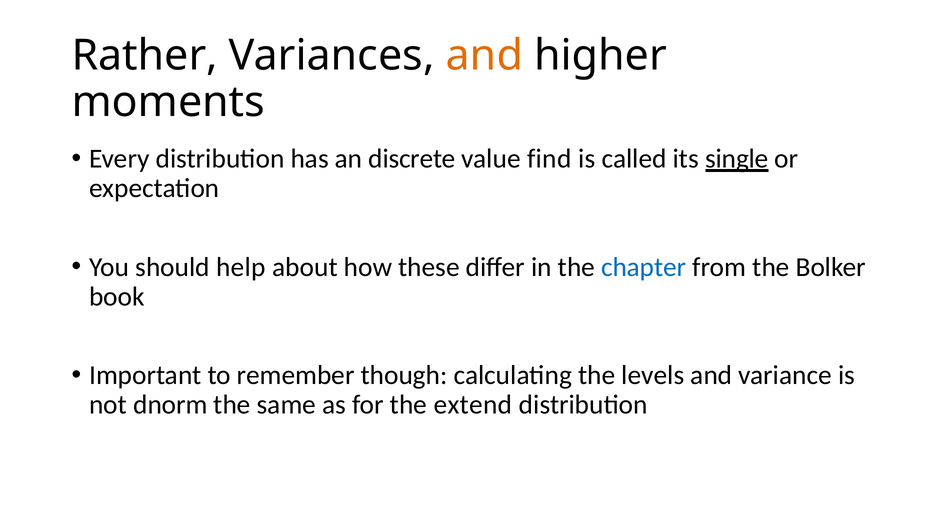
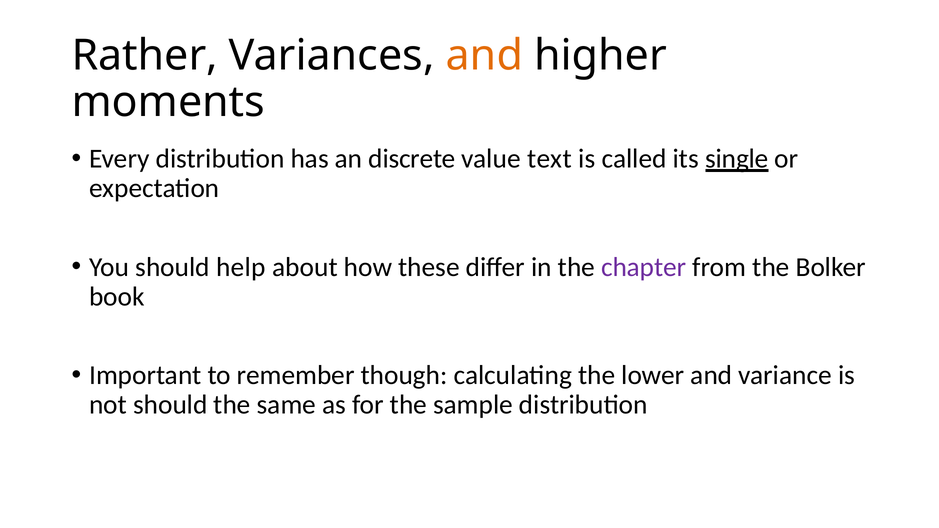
find: find -> text
chapter colour: blue -> purple
levels: levels -> lower
not dnorm: dnorm -> should
extend: extend -> sample
